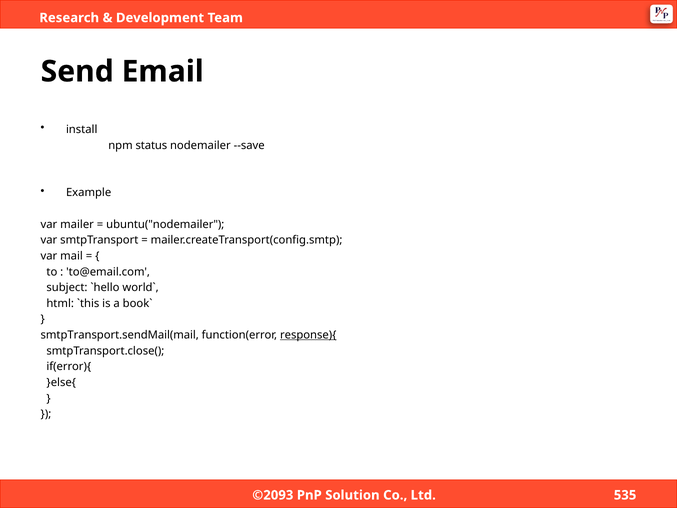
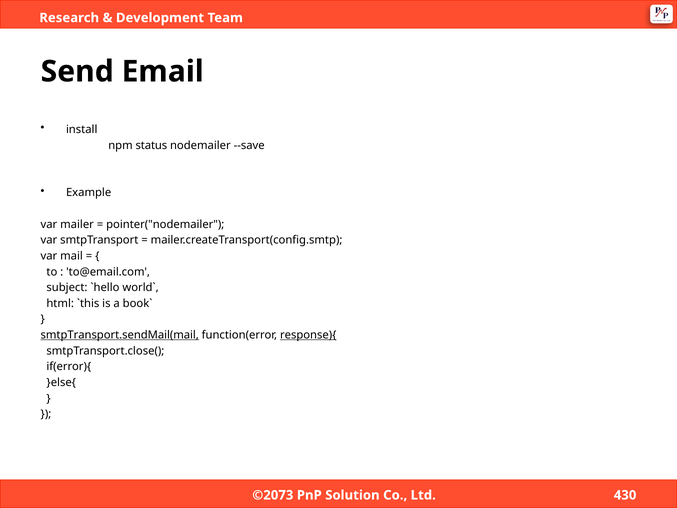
ubuntu("nodemailer: ubuntu("nodemailer -> pointer("nodemailer
smtpTransport.sendMail(mail underline: none -> present
©2093: ©2093 -> ©2073
535: 535 -> 430
